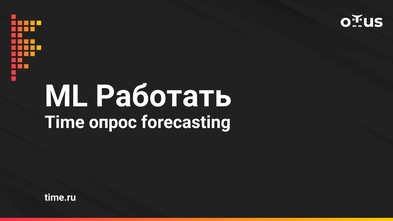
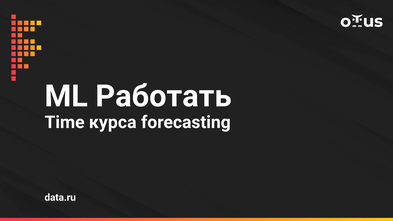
опрос: опрос -> курса
time.ru: time.ru -> data.ru
